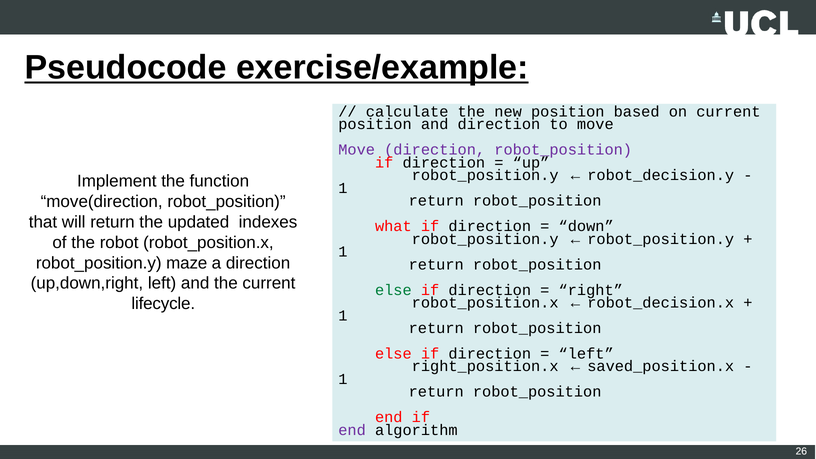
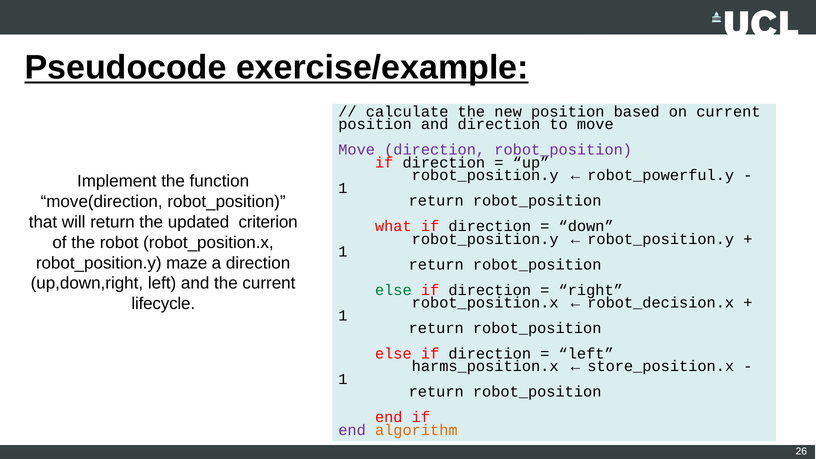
robot_decision.y: robot_decision.y -> robot_powerful.y
indexes: indexes -> criterion
right_position.x: right_position.x -> harms_position.x
saved_position.x: saved_position.x -> store_position.x
algorithm colour: black -> orange
